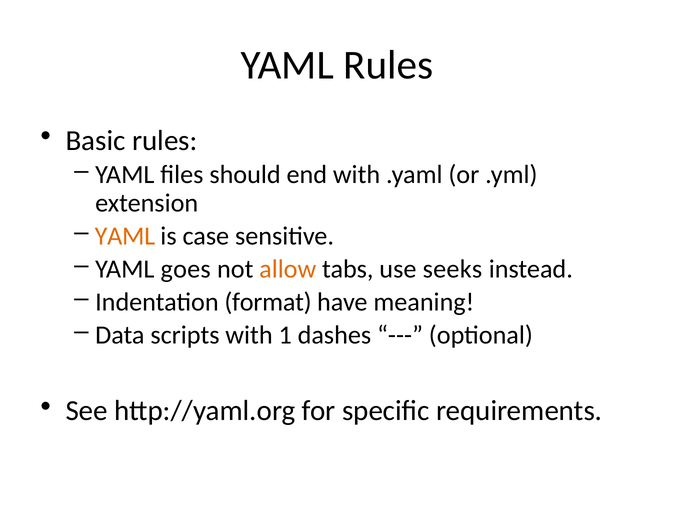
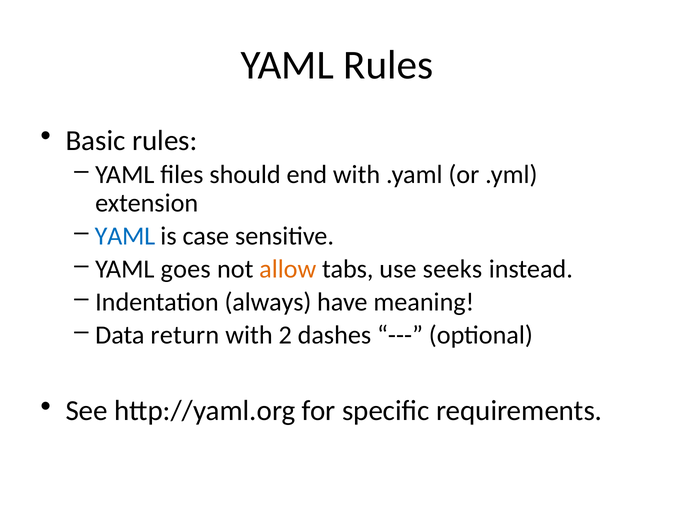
YAML at (125, 236) colour: orange -> blue
format: format -> always
scripts: scripts -> return
1: 1 -> 2
